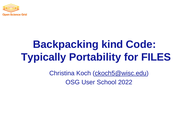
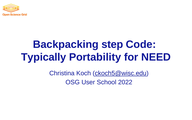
kind: kind -> step
FILES: FILES -> NEED
